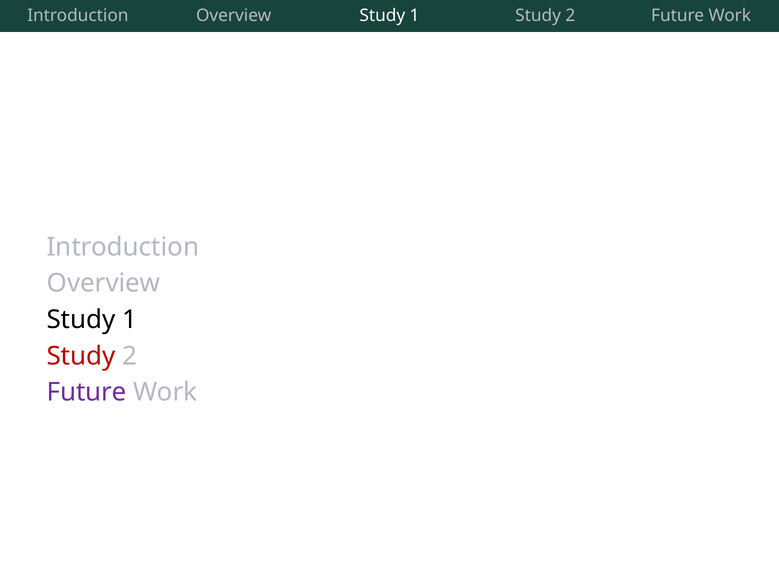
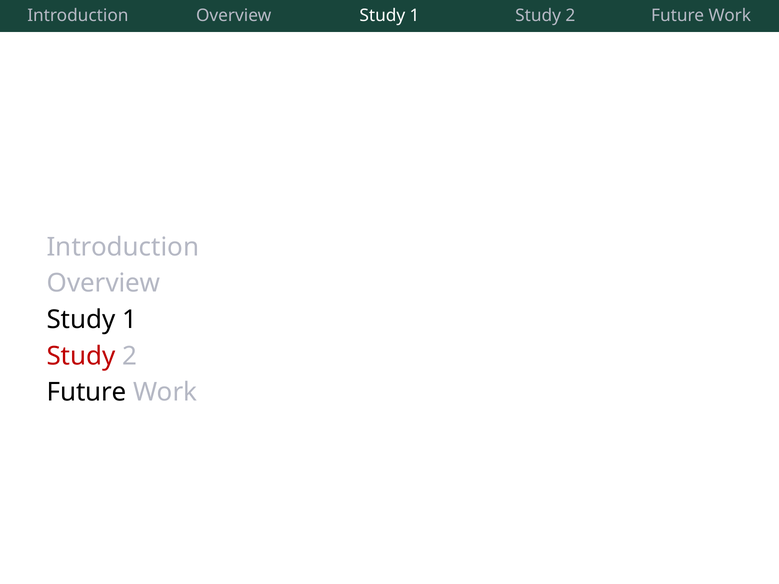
Future at (87, 392) colour: purple -> black
